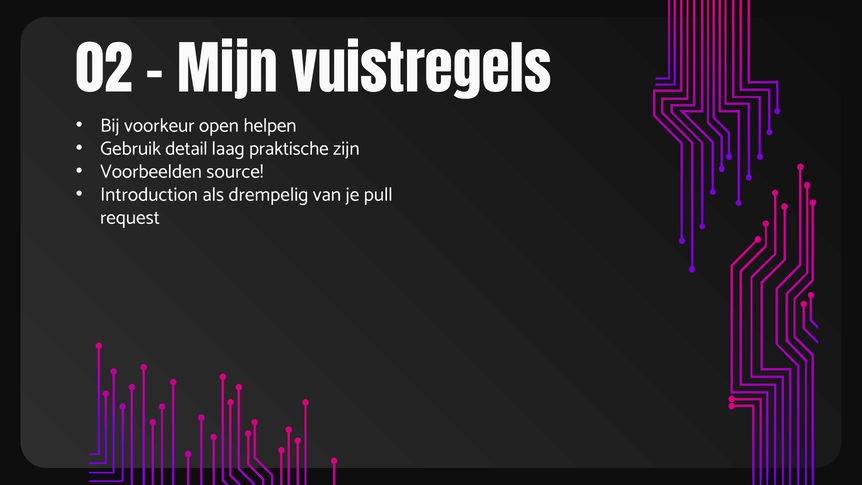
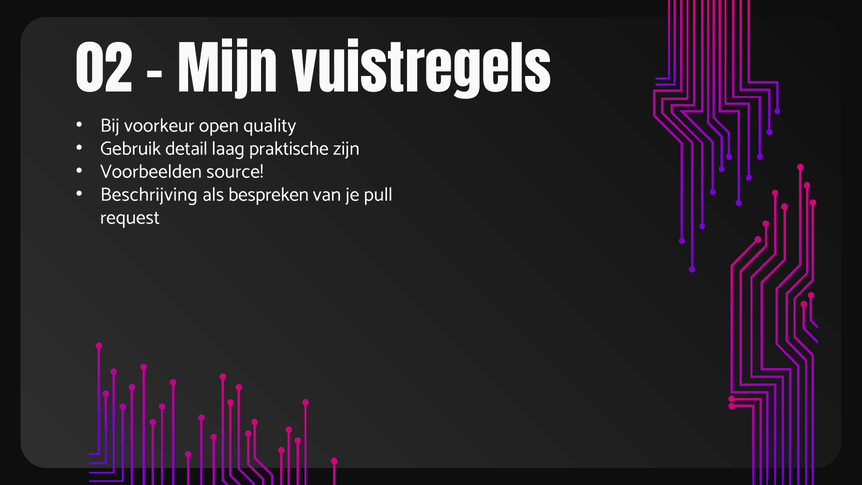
helpen: helpen -> quality
Introduction: Introduction -> Beschrijving
drempelig: drempelig -> bespreken
